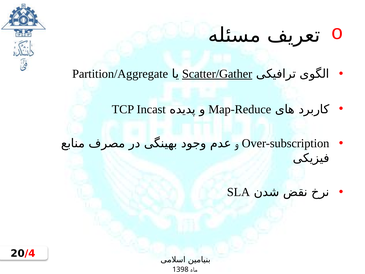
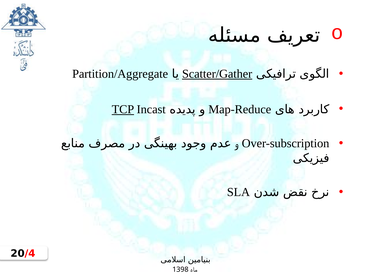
TCP underline: none -> present
